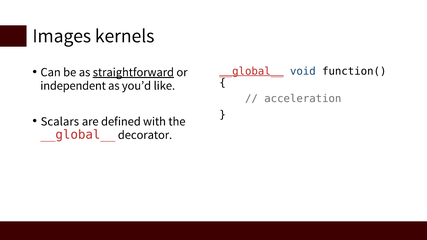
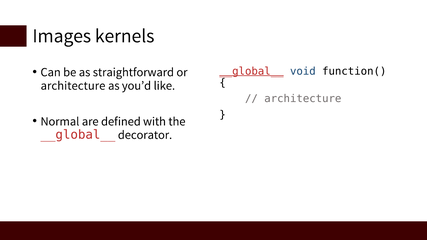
straightforward underline: present -> none
independent at (73, 86): independent -> architecture
acceleration at (303, 99): acceleration -> architecture
Scalars: Scalars -> Normal
